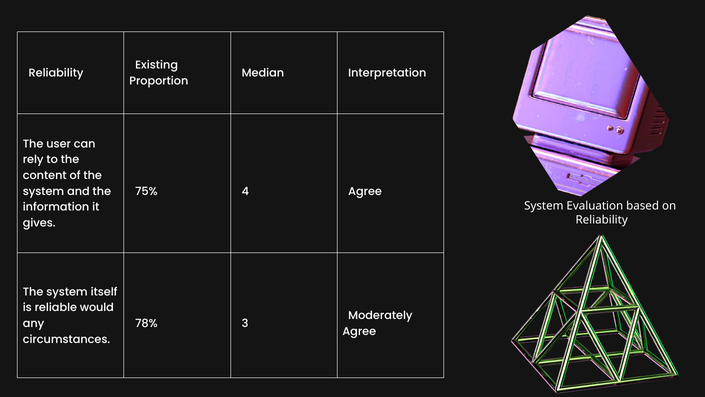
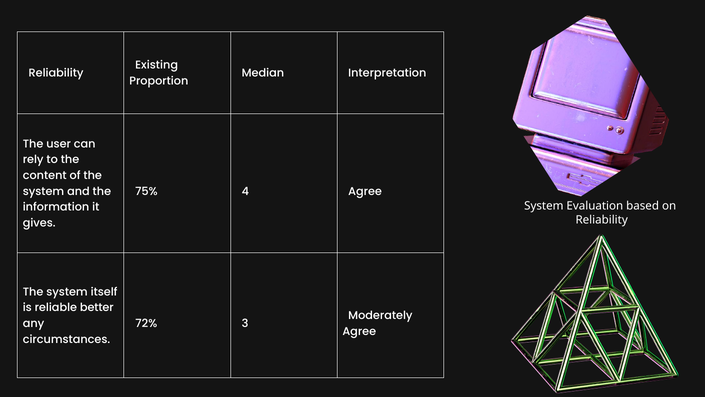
would: would -> better
78%: 78% -> 72%
